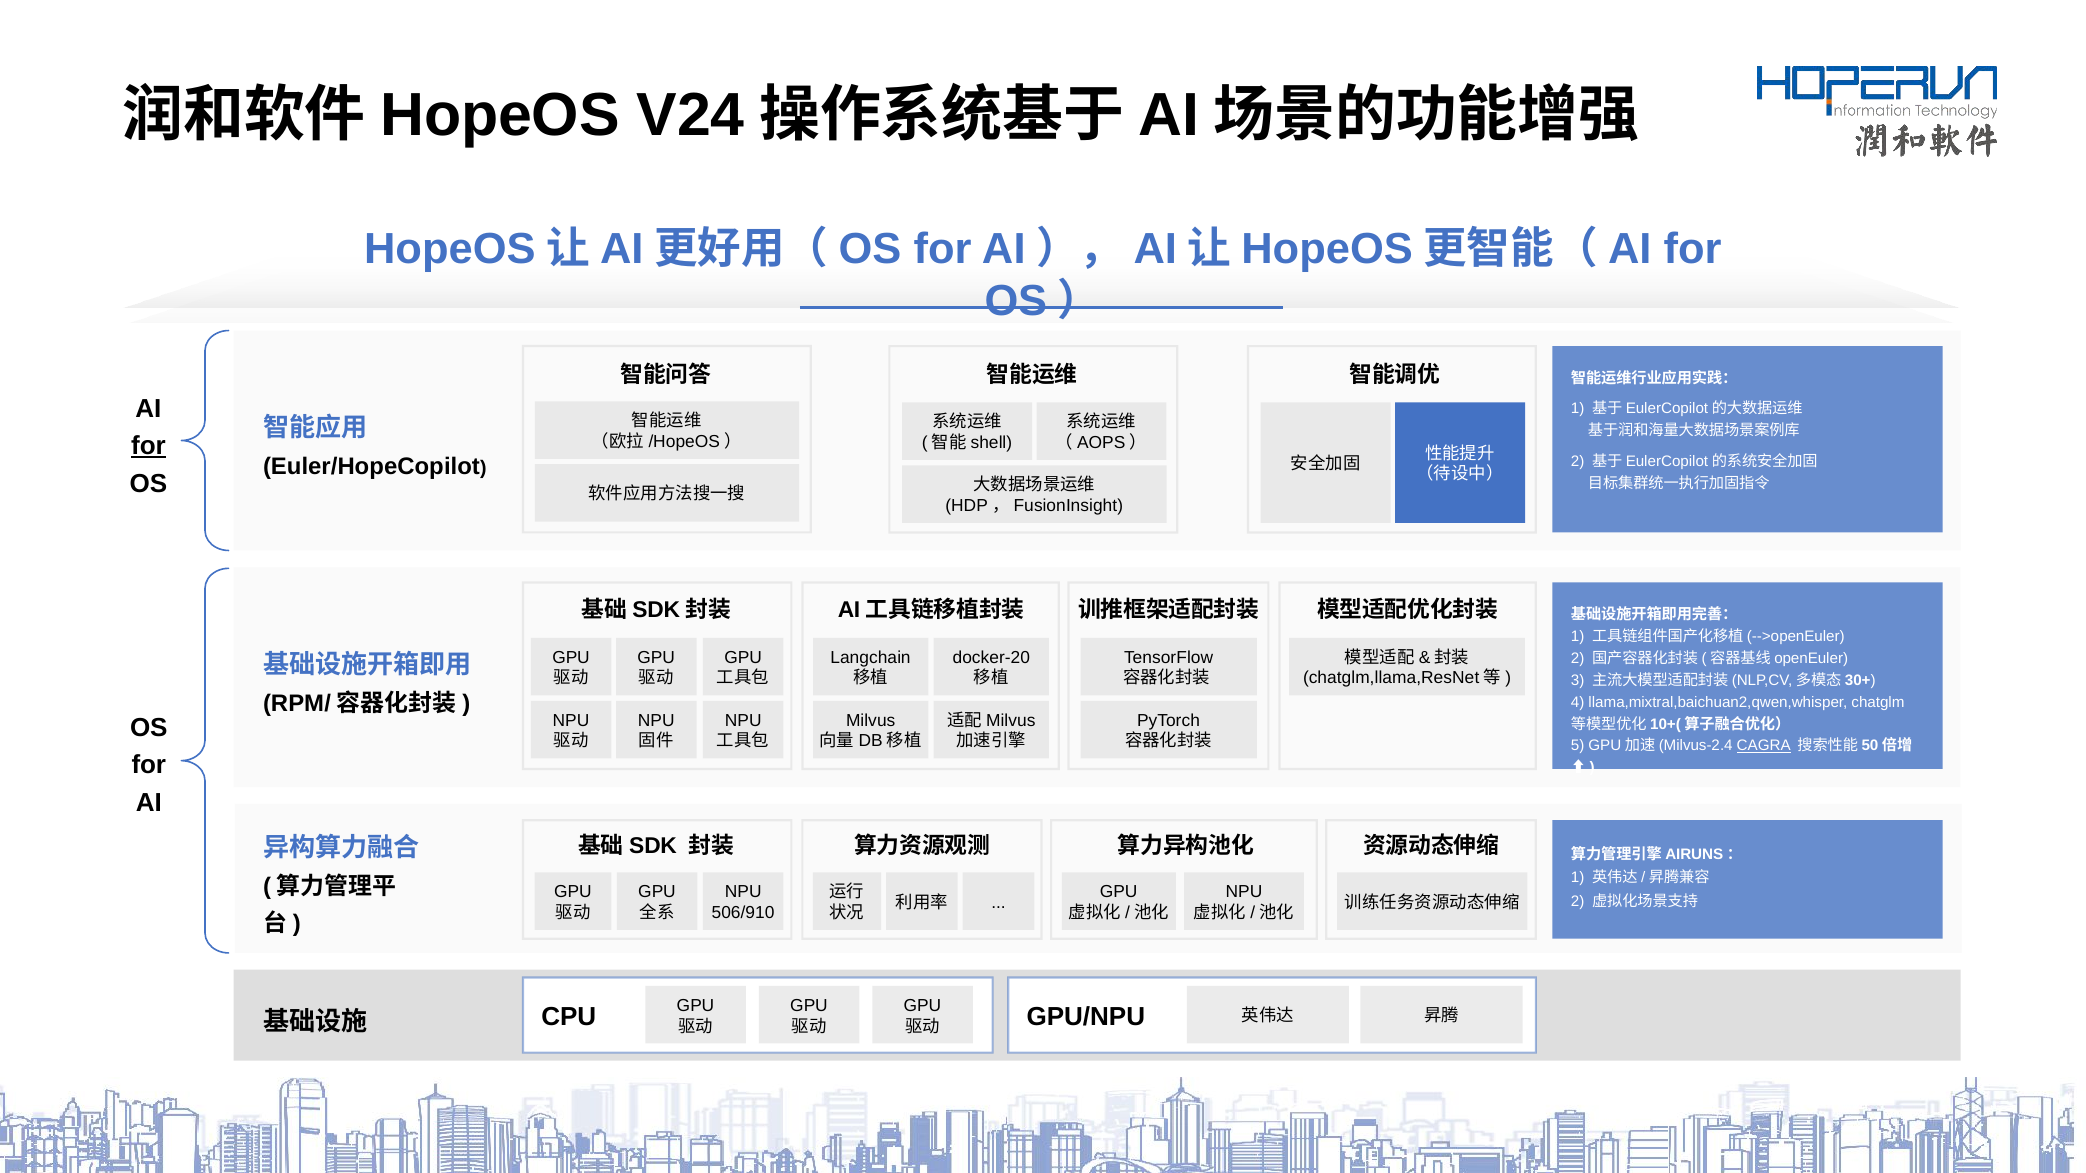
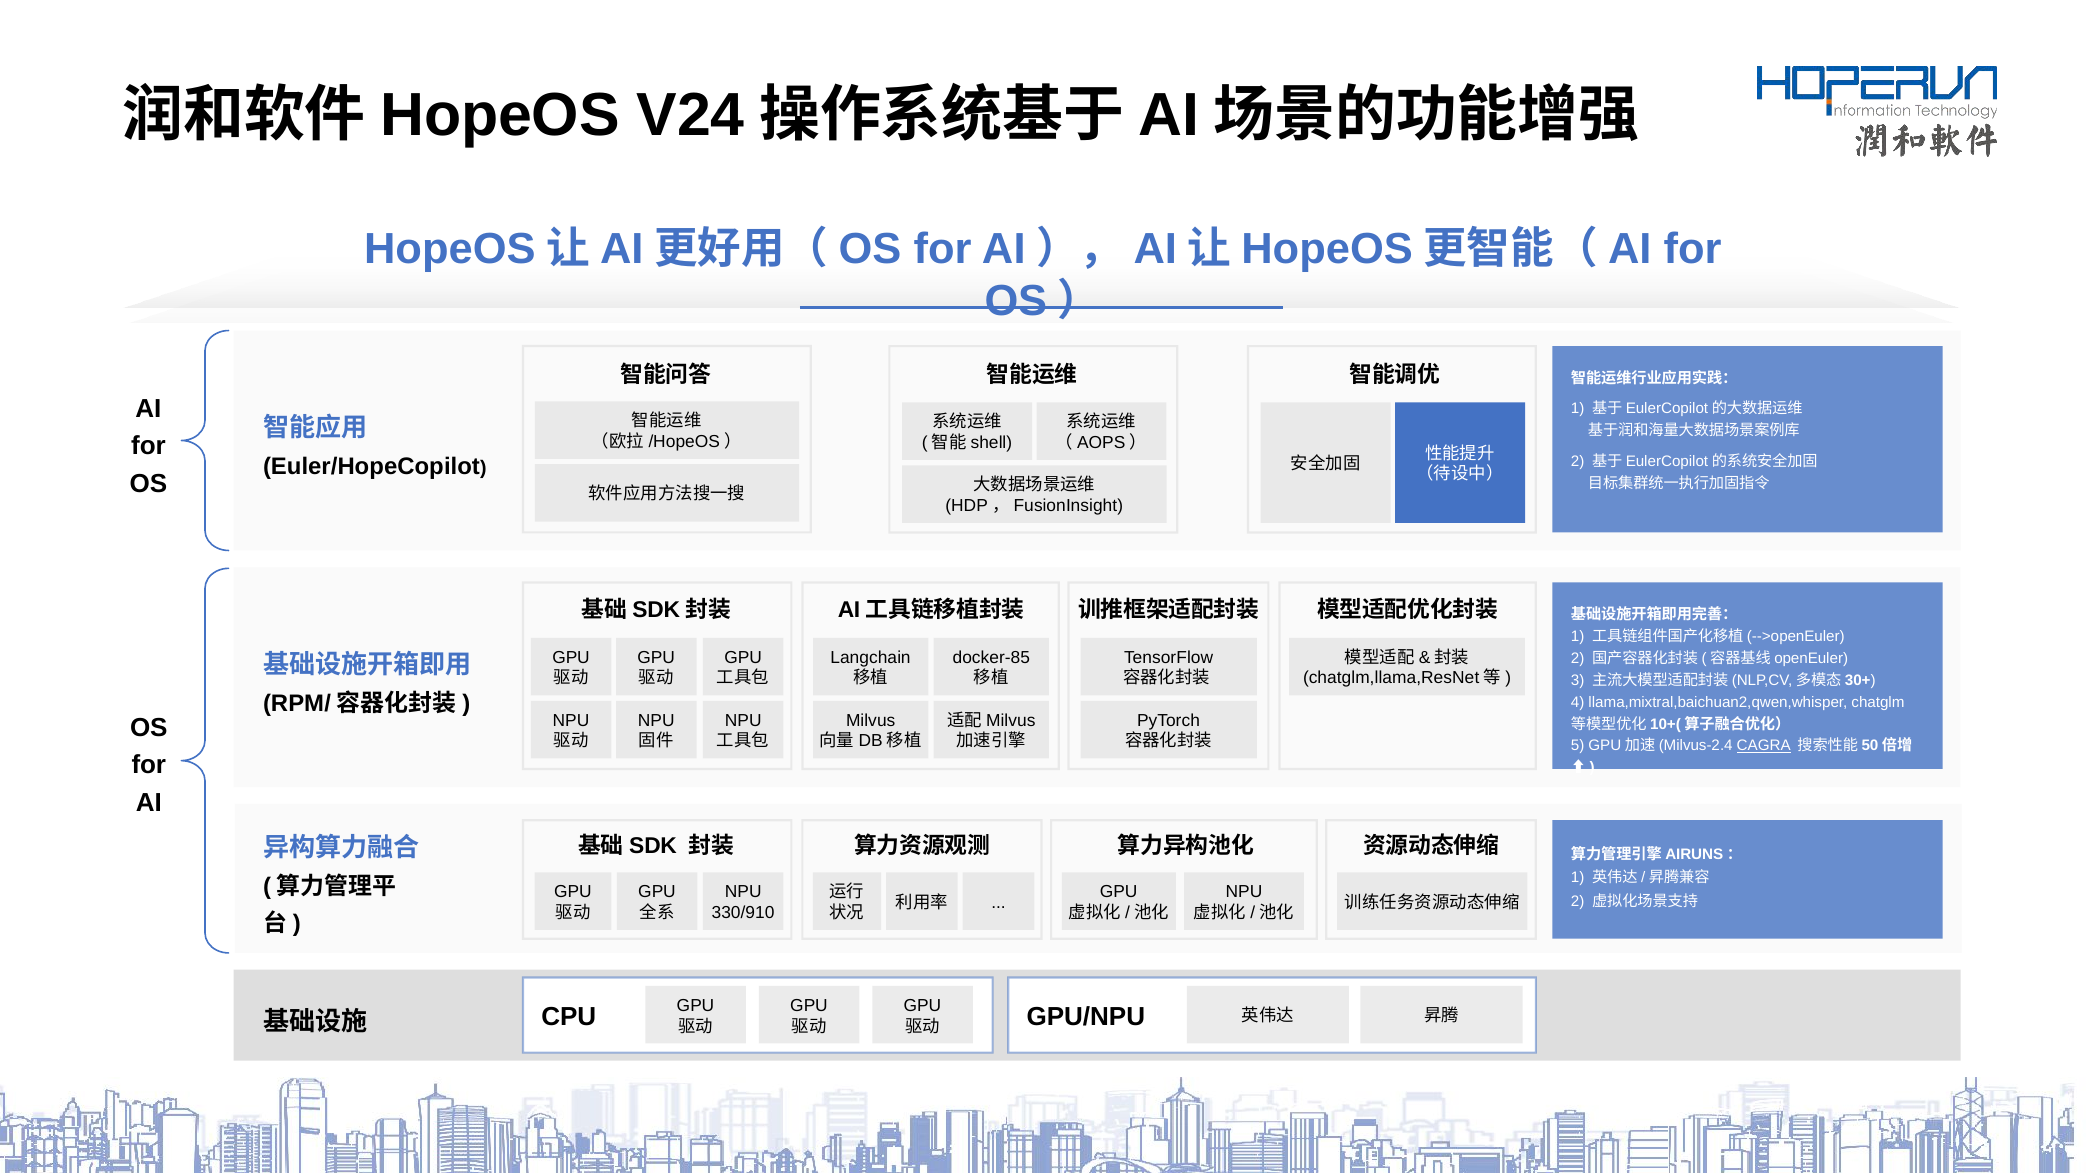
for at (148, 446) underline: present -> none
docker-20: docker-20 -> docker-85
506/910: 506/910 -> 330/910
